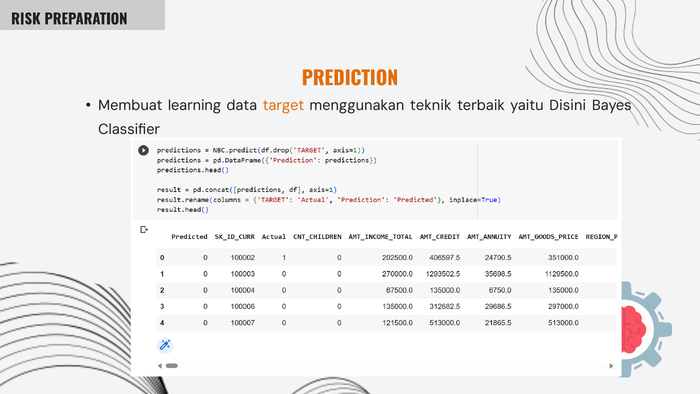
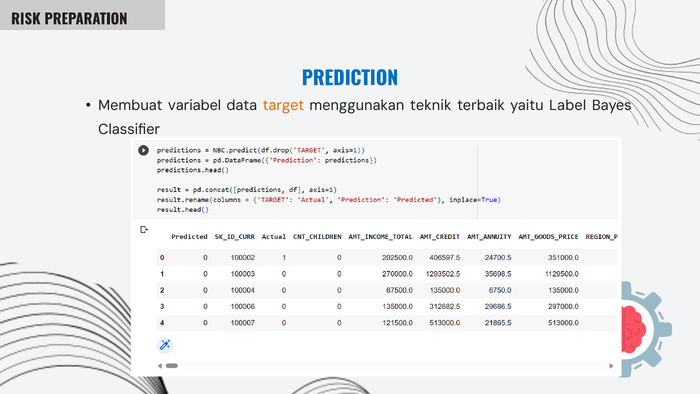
PREDICTION colour: orange -> blue
learning: learning -> variabel
Disini: Disini -> Label
